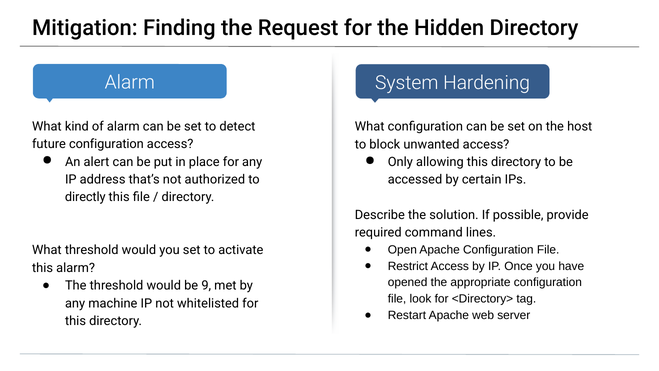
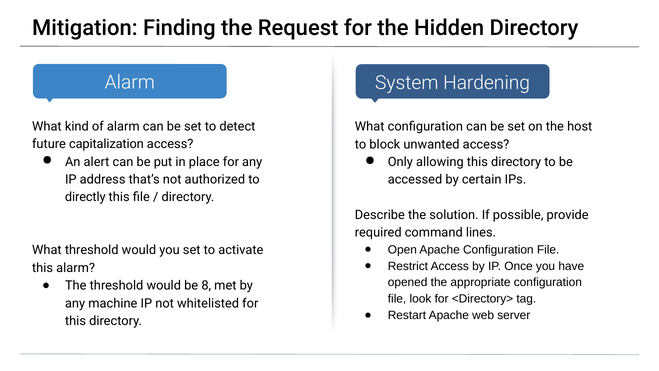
future configuration: configuration -> capitalization
9: 9 -> 8
